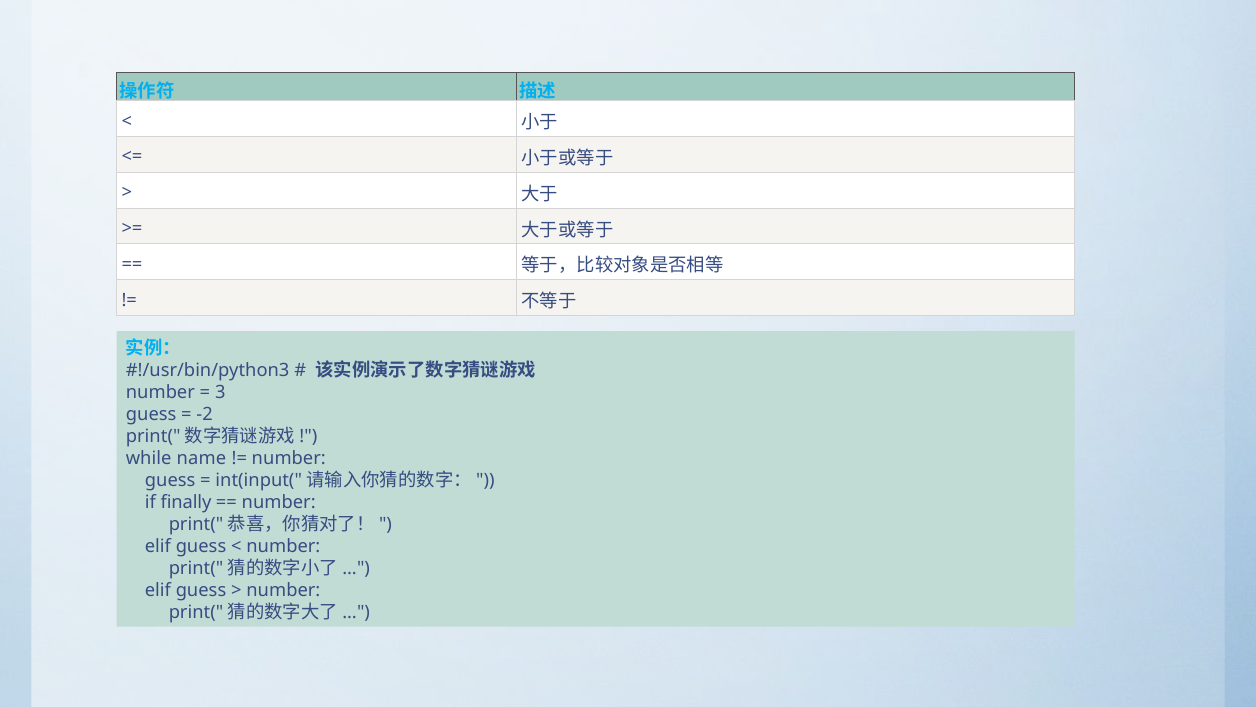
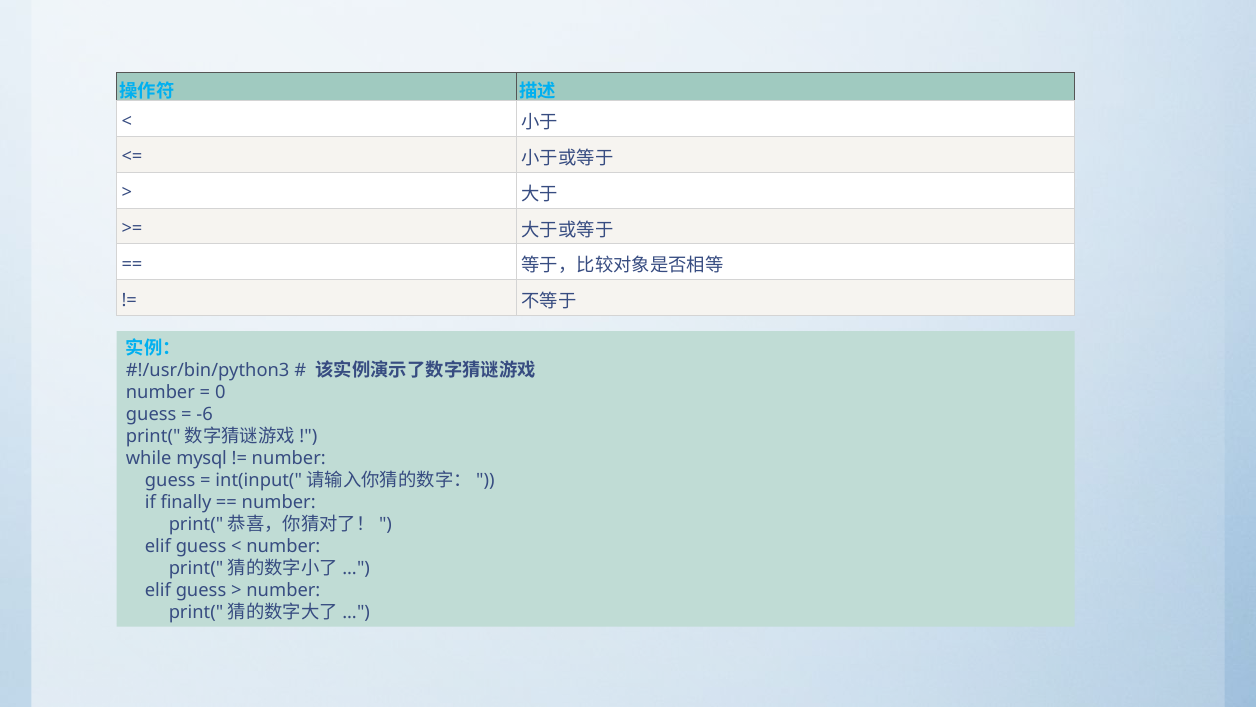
3: 3 -> 0
-2: -2 -> -6
name: name -> mysql
